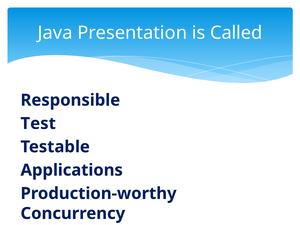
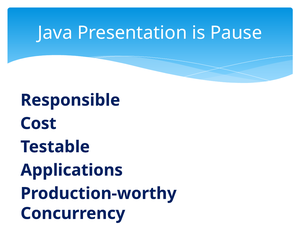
Called: Called -> Pause
Test: Test -> Cost
